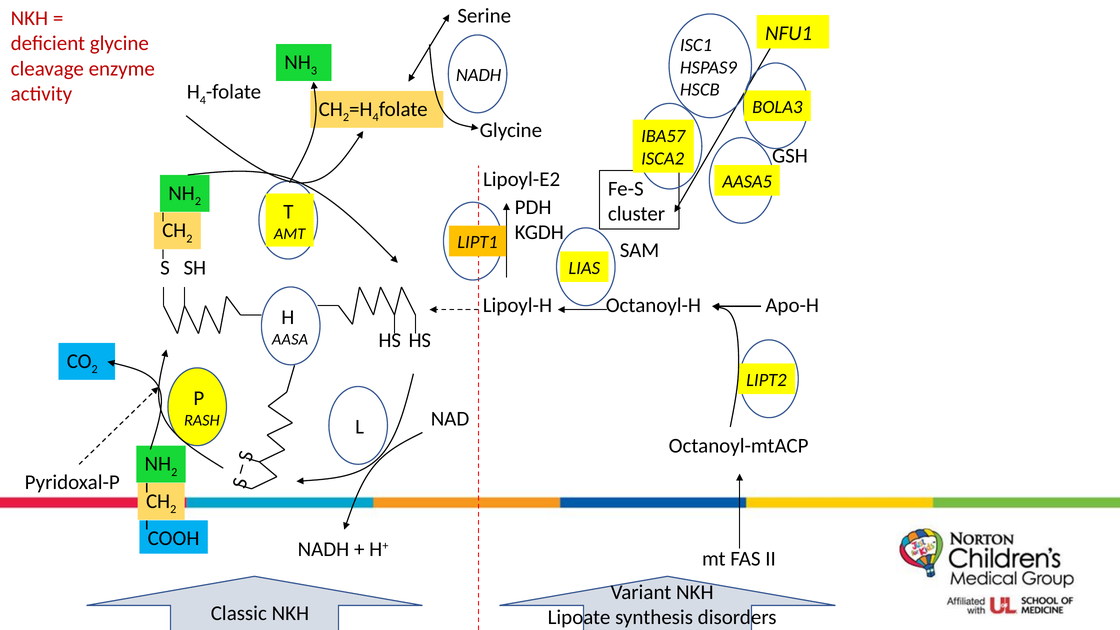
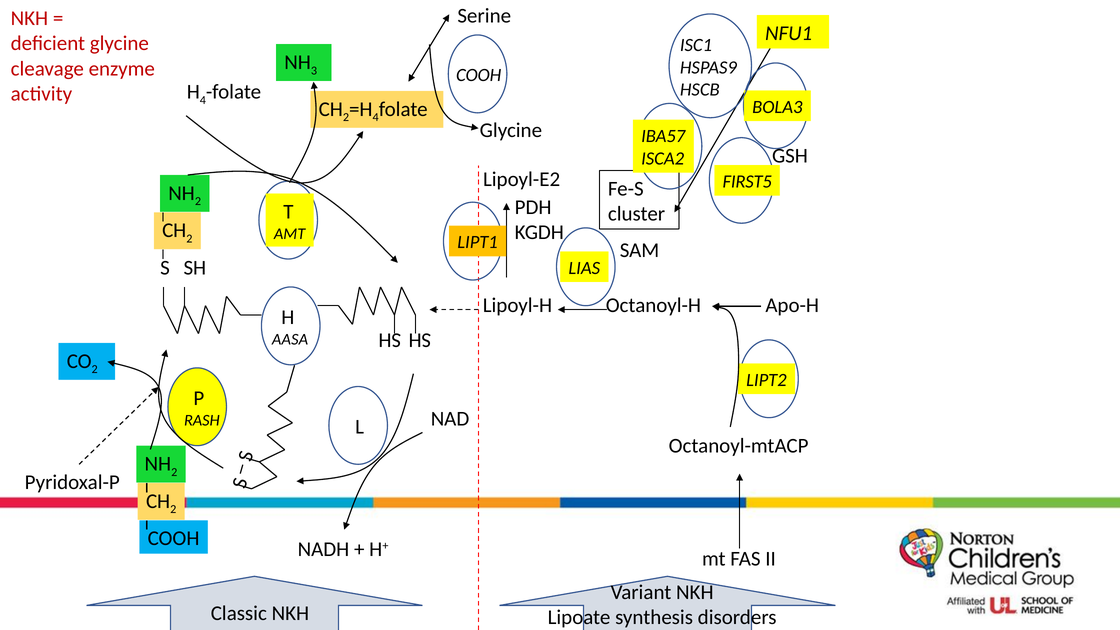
NADH at (479, 75): NADH -> COOH
AASA5: AASA5 -> FIRST5
